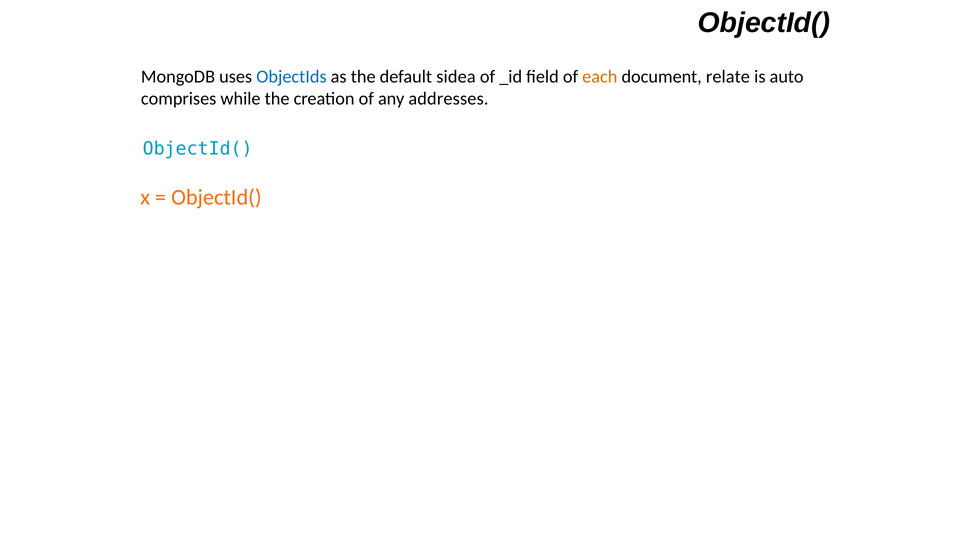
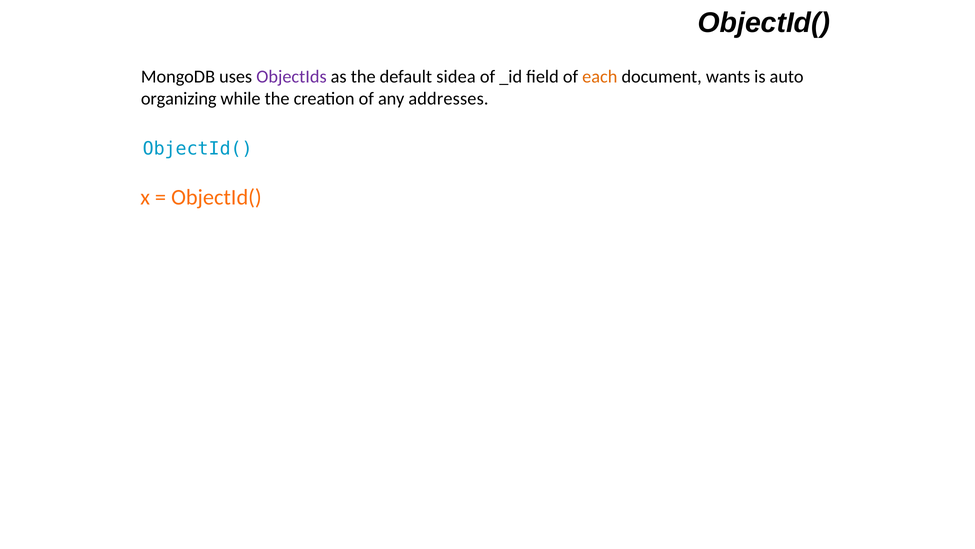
ObjectIds colour: blue -> purple
relate: relate -> wants
comprises: comprises -> organizing
